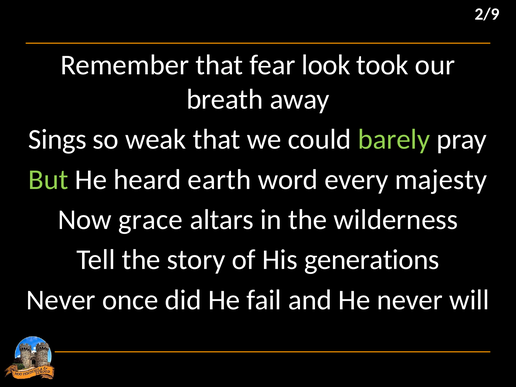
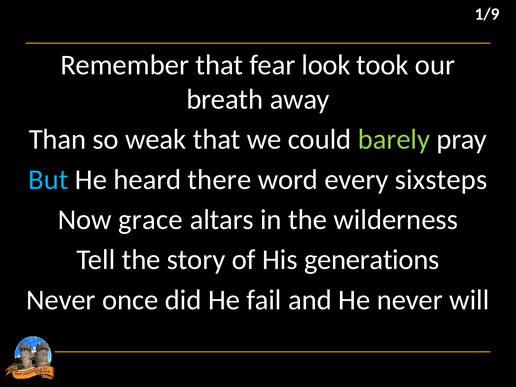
2/9: 2/9 -> 1/9
Sings: Sings -> Than
But colour: light green -> light blue
earth: earth -> there
majesty: majesty -> sixsteps
